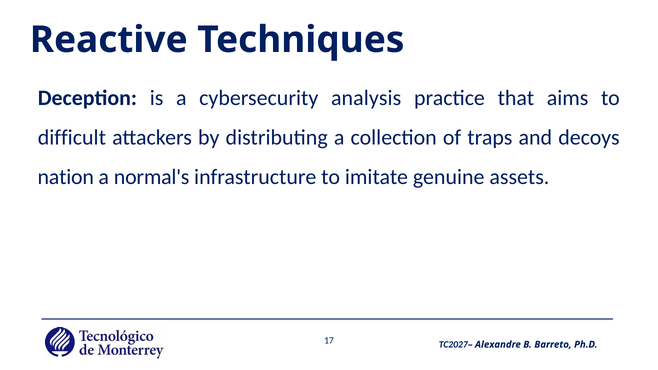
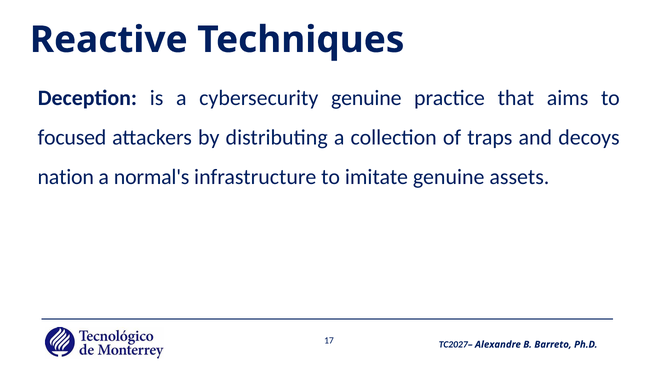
cybersecurity analysis: analysis -> genuine
difficult: difficult -> focused
